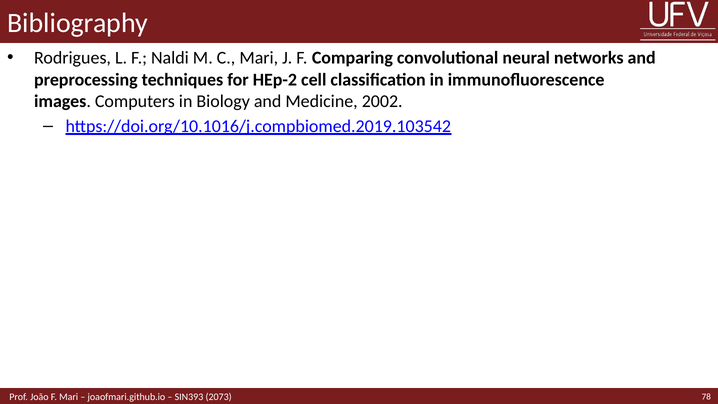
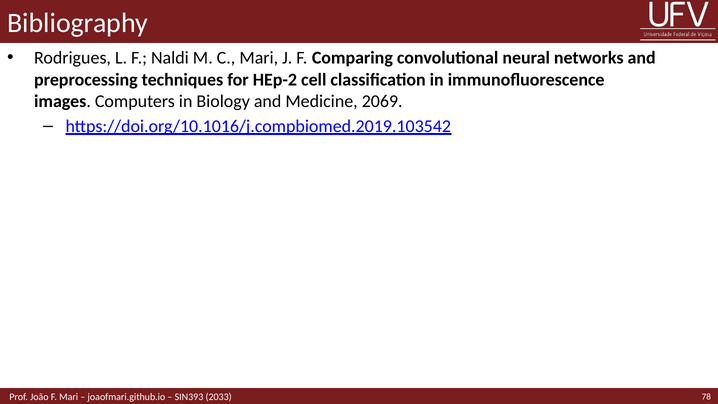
2002: 2002 -> 2069
2073: 2073 -> 2033
